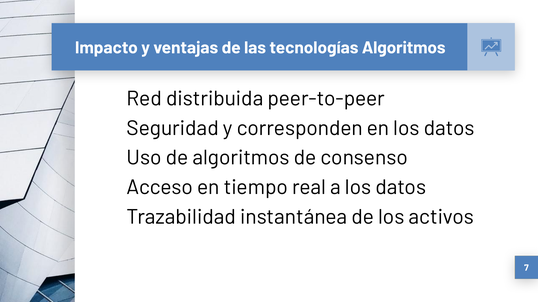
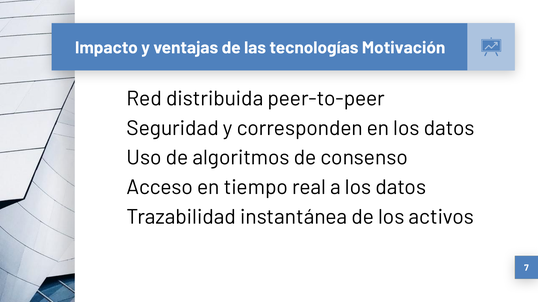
tecnologías Algoritmos: Algoritmos -> Motivación
